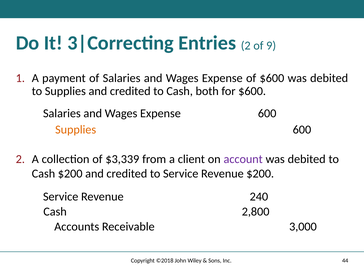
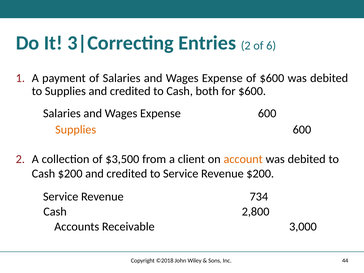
9: 9 -> 6
$3,339: $3,339 -> $3,500
account colour: purple -> orange
240: 240 -> 734
